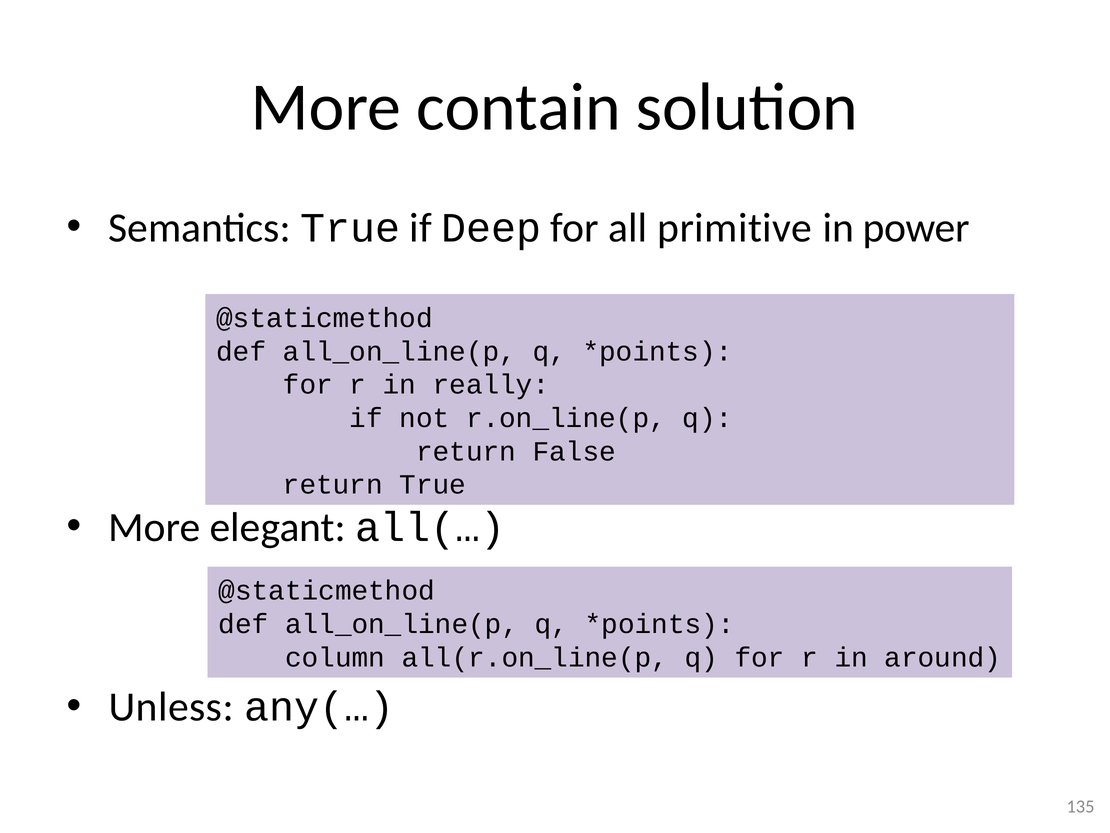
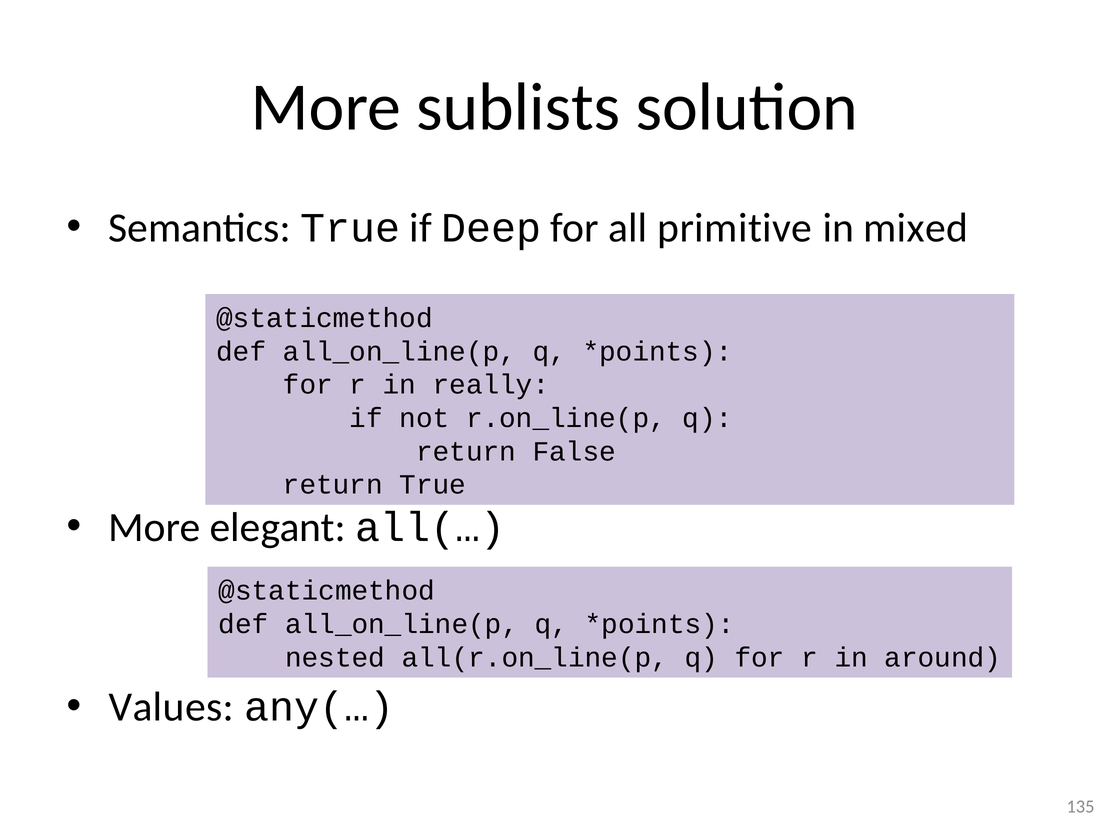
contain: contain -> sublists
power: power -> mixed
column: column -> nested
Unless: Unless -> Values
